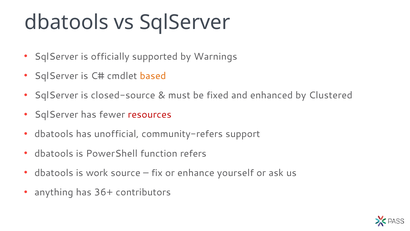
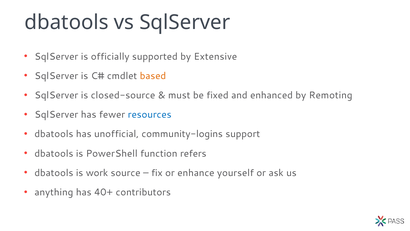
Warnings: Warnings -> Extensive
Clustered: Clustered -> Remoting
resources colour: red -> blue
community-refers: community-refers -> community-logins
36+: 36+ -> 40+
